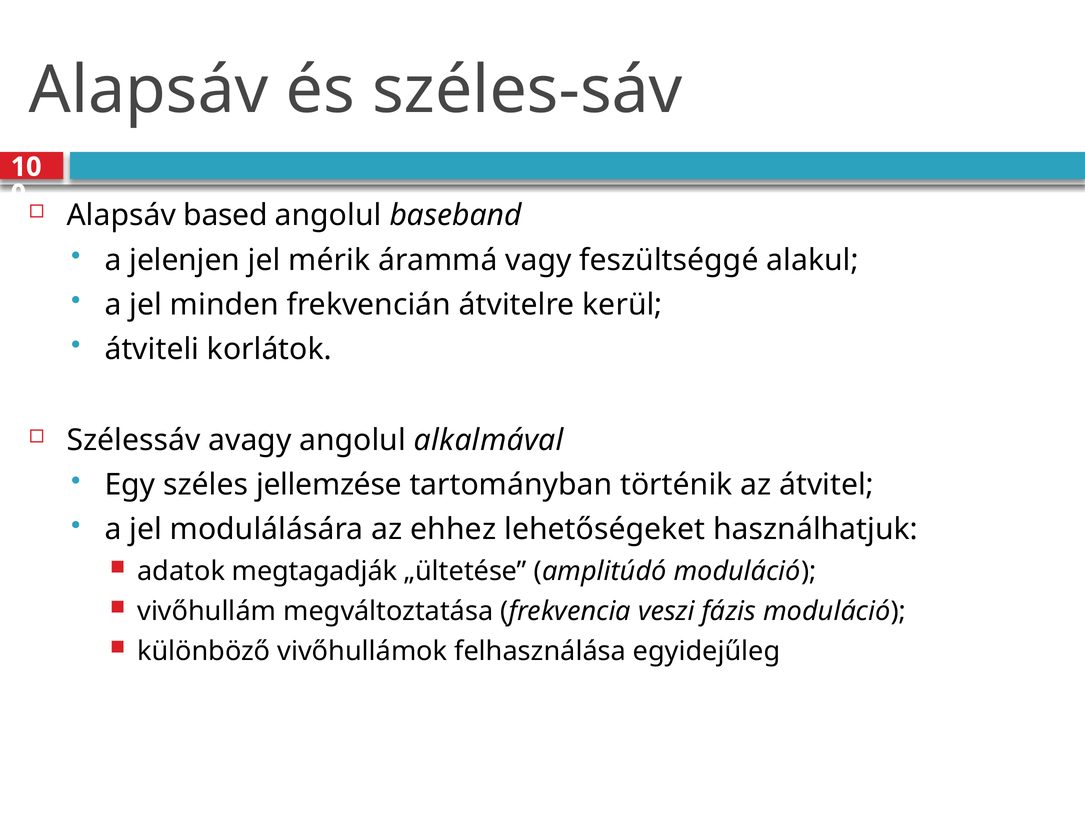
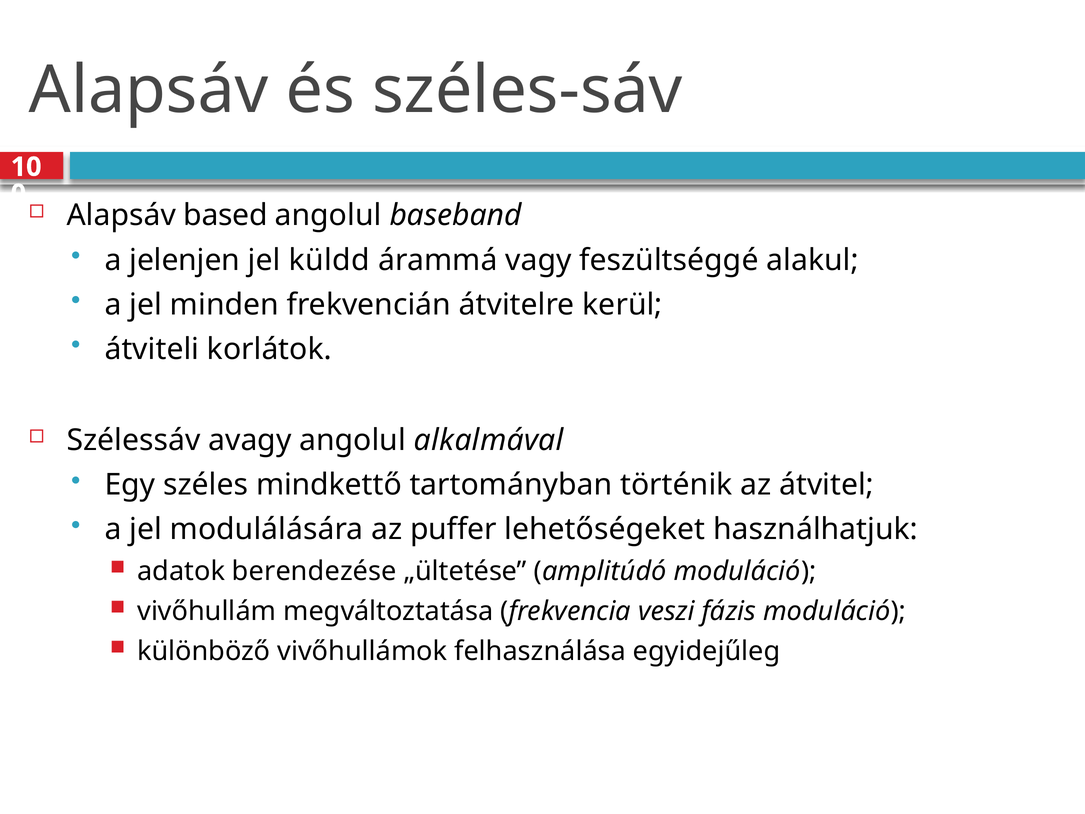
mérik: mérik -> küldd
jellemzése: jellemzése -> mindkettő
ehhez: ehhez -> puffer
megtagadják: megtagadják -> berendezése
